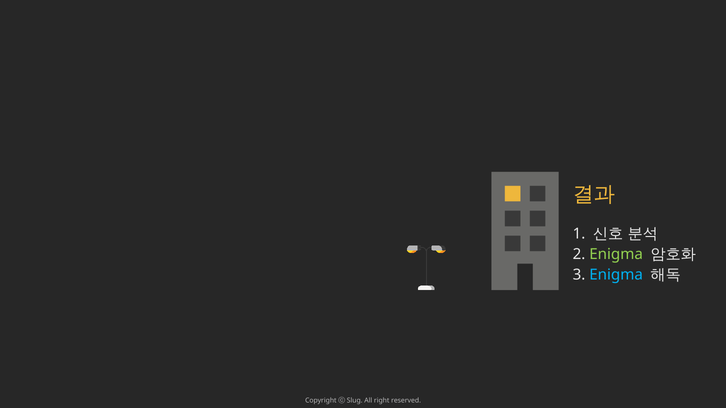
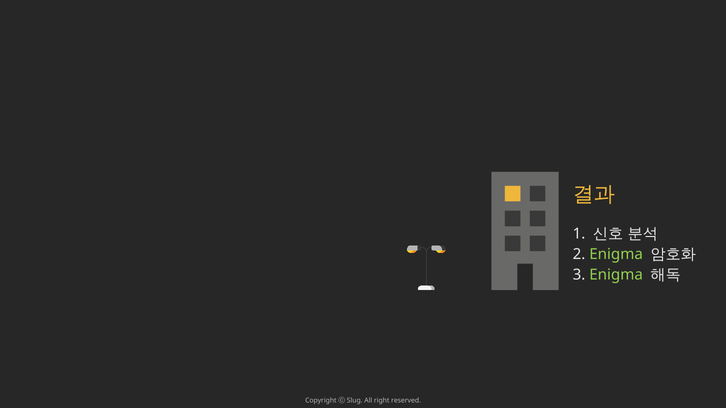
Enigma at (616, 275) colour: light blue -> light green
